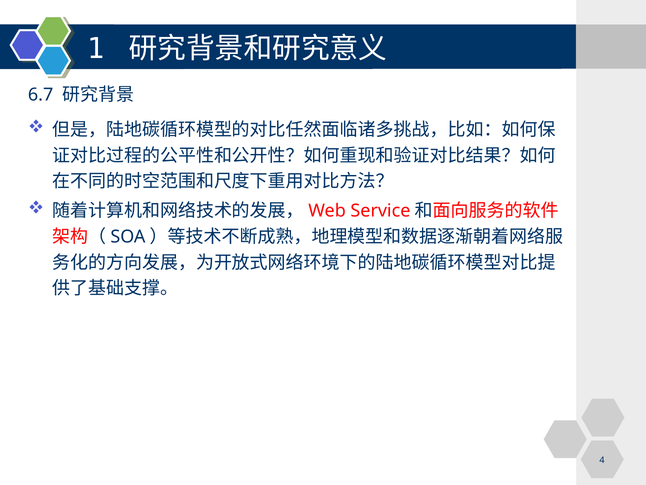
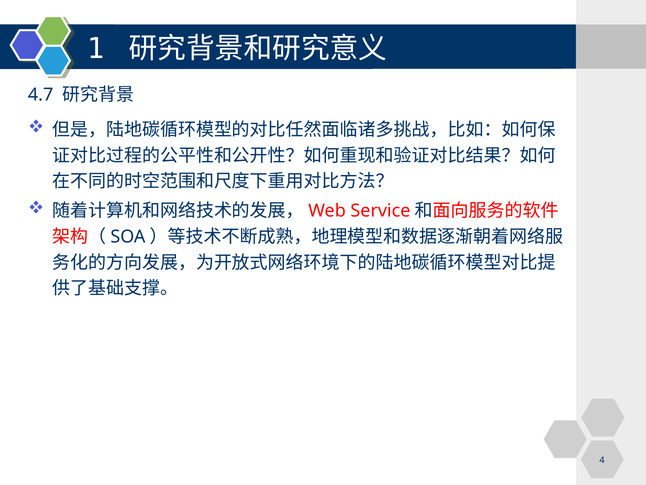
6.7: 6.7 -> 4.7
